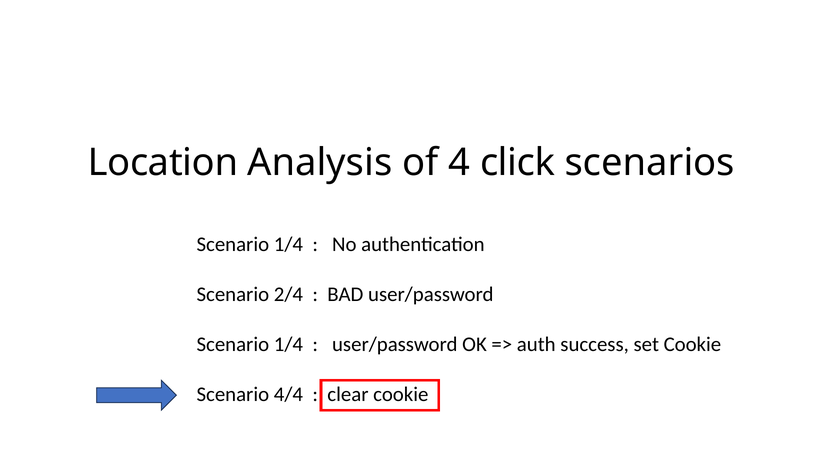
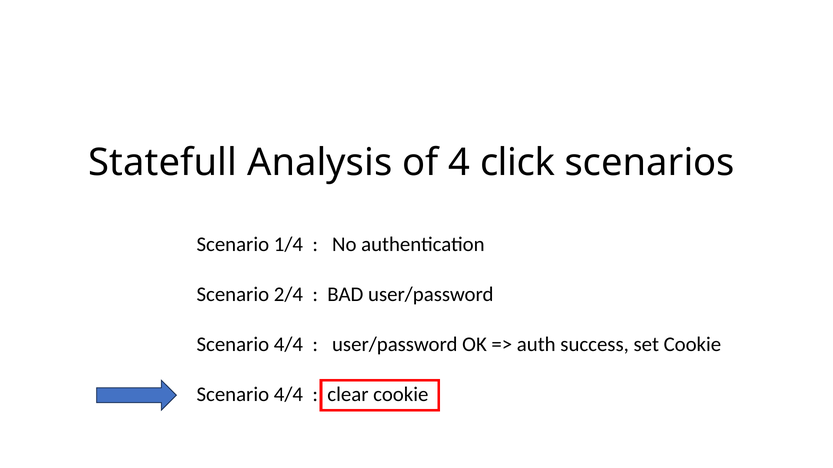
Location: Location -> Statefull
1/4 at (288, 345): 1/4 -> 4/4
